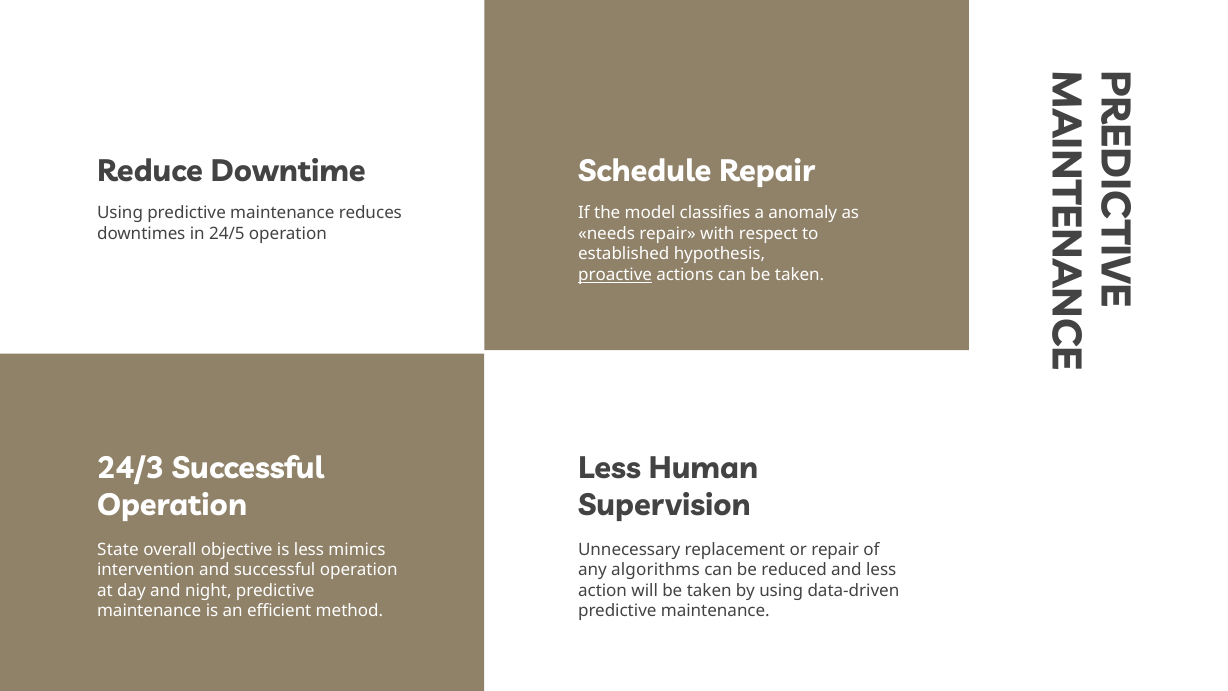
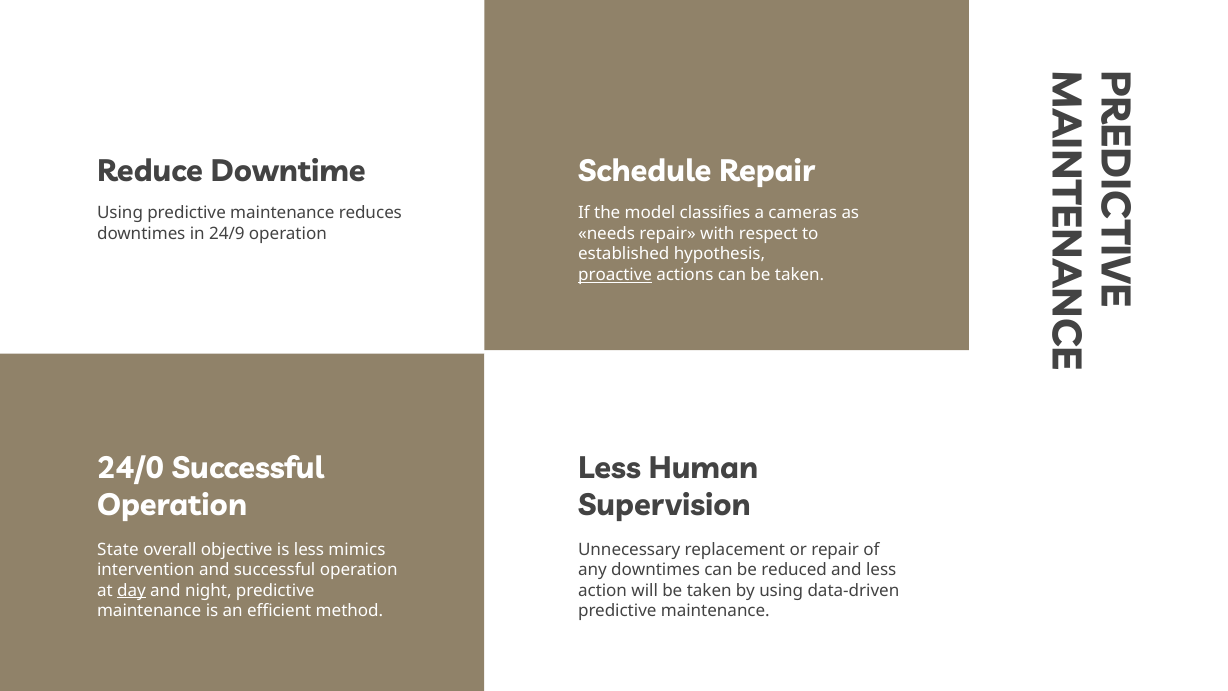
anomaly: anomaly -> cameras
24/5: 24/5 -> 24/9
24/3: 24/3 -> 24/0
any algorithms: algorithms -> downtimes
day underline: none -> present
